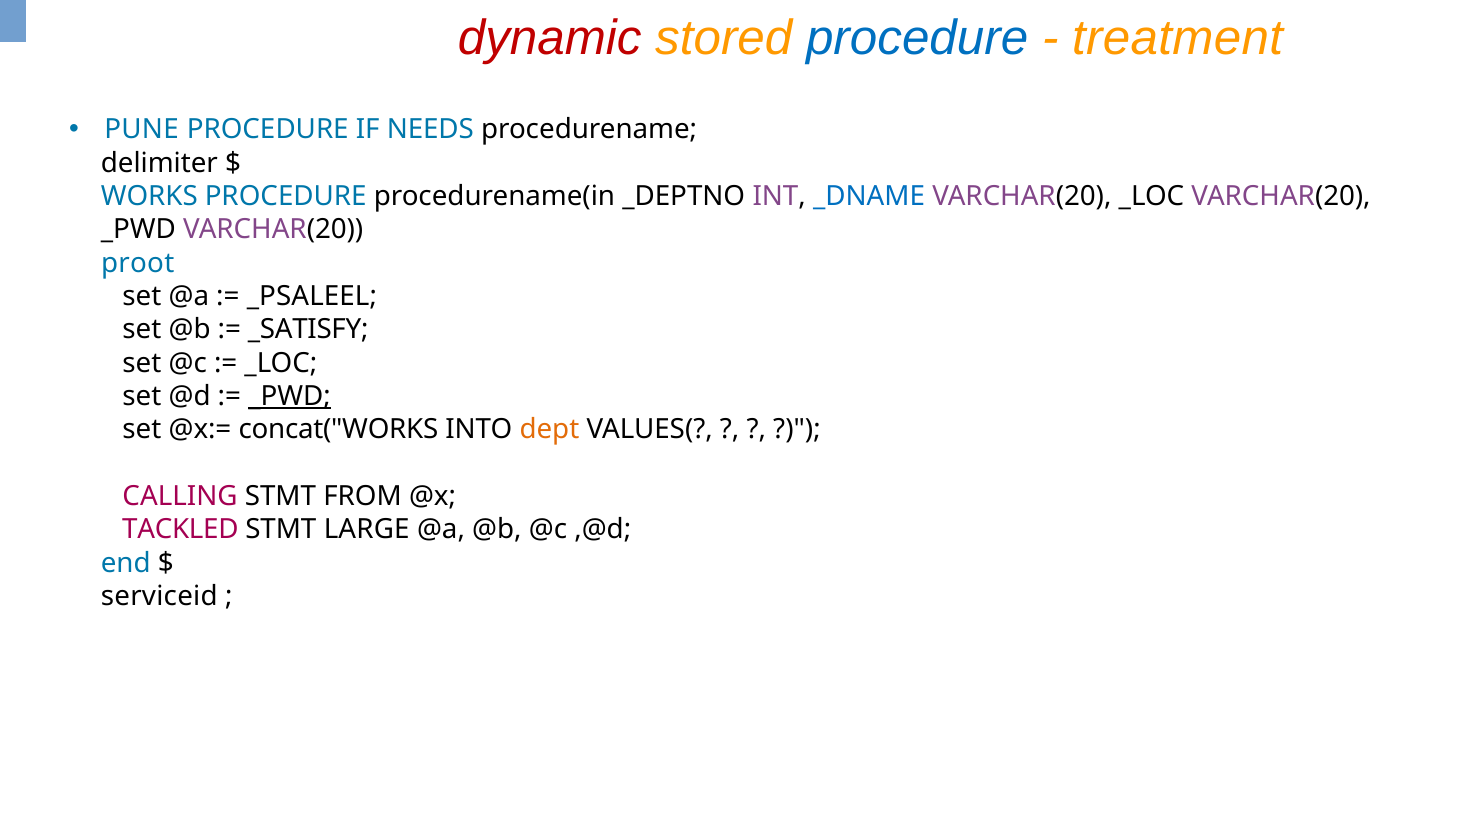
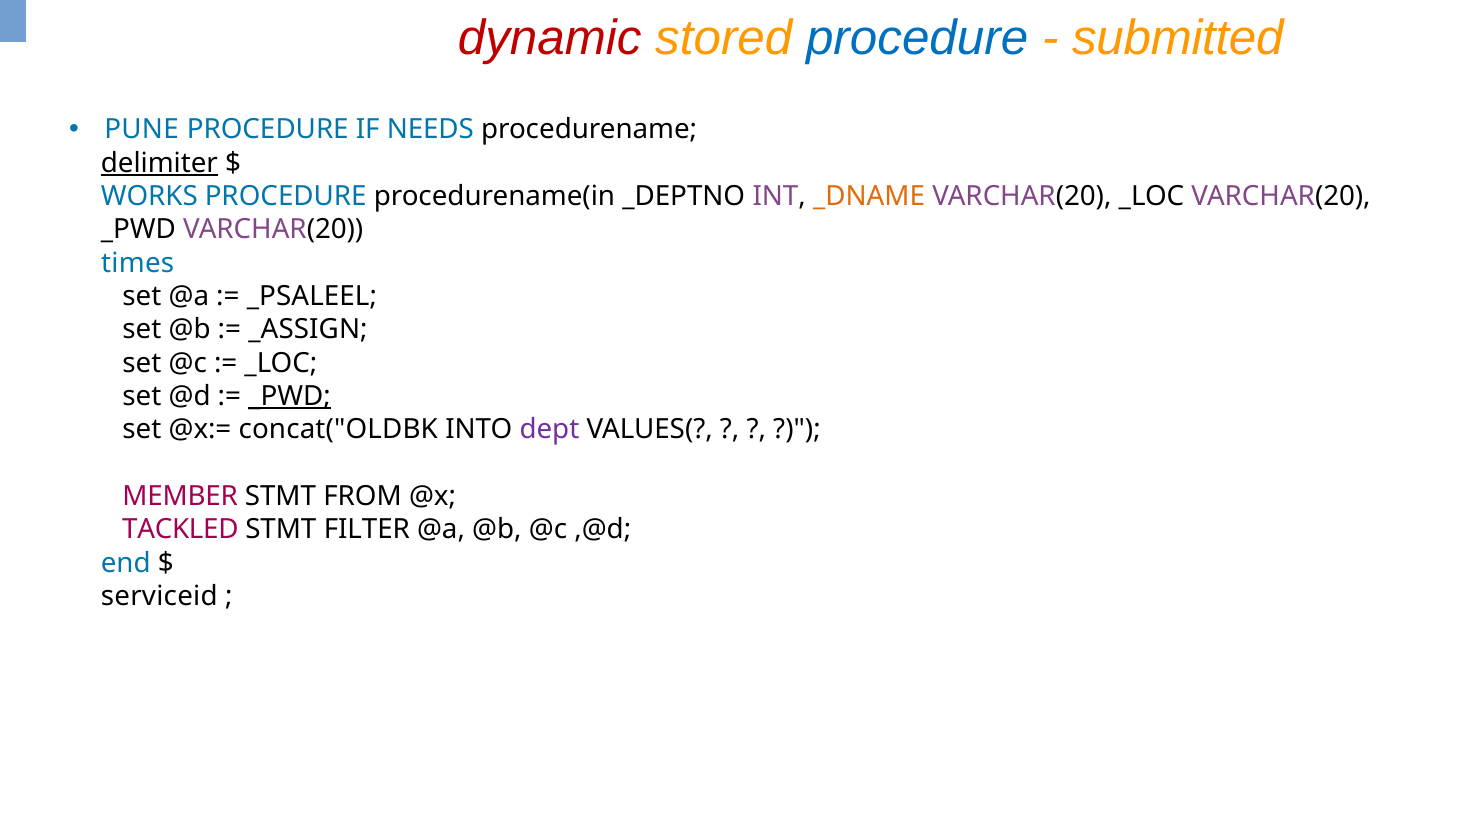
treatment: treatment -> submitted
delimiter underline: none -> present
_DNAME colour: blue -> orange
proot: proot -> times
_SATISFY: _SATISFY -> _ASSIGN
concat("WORKS: concat("WORKS -> concat("OLDBK
dept colour: orange -> purple
CALLING: CALLING -> MEMBER
LARGE: LARGE -> FILTER
